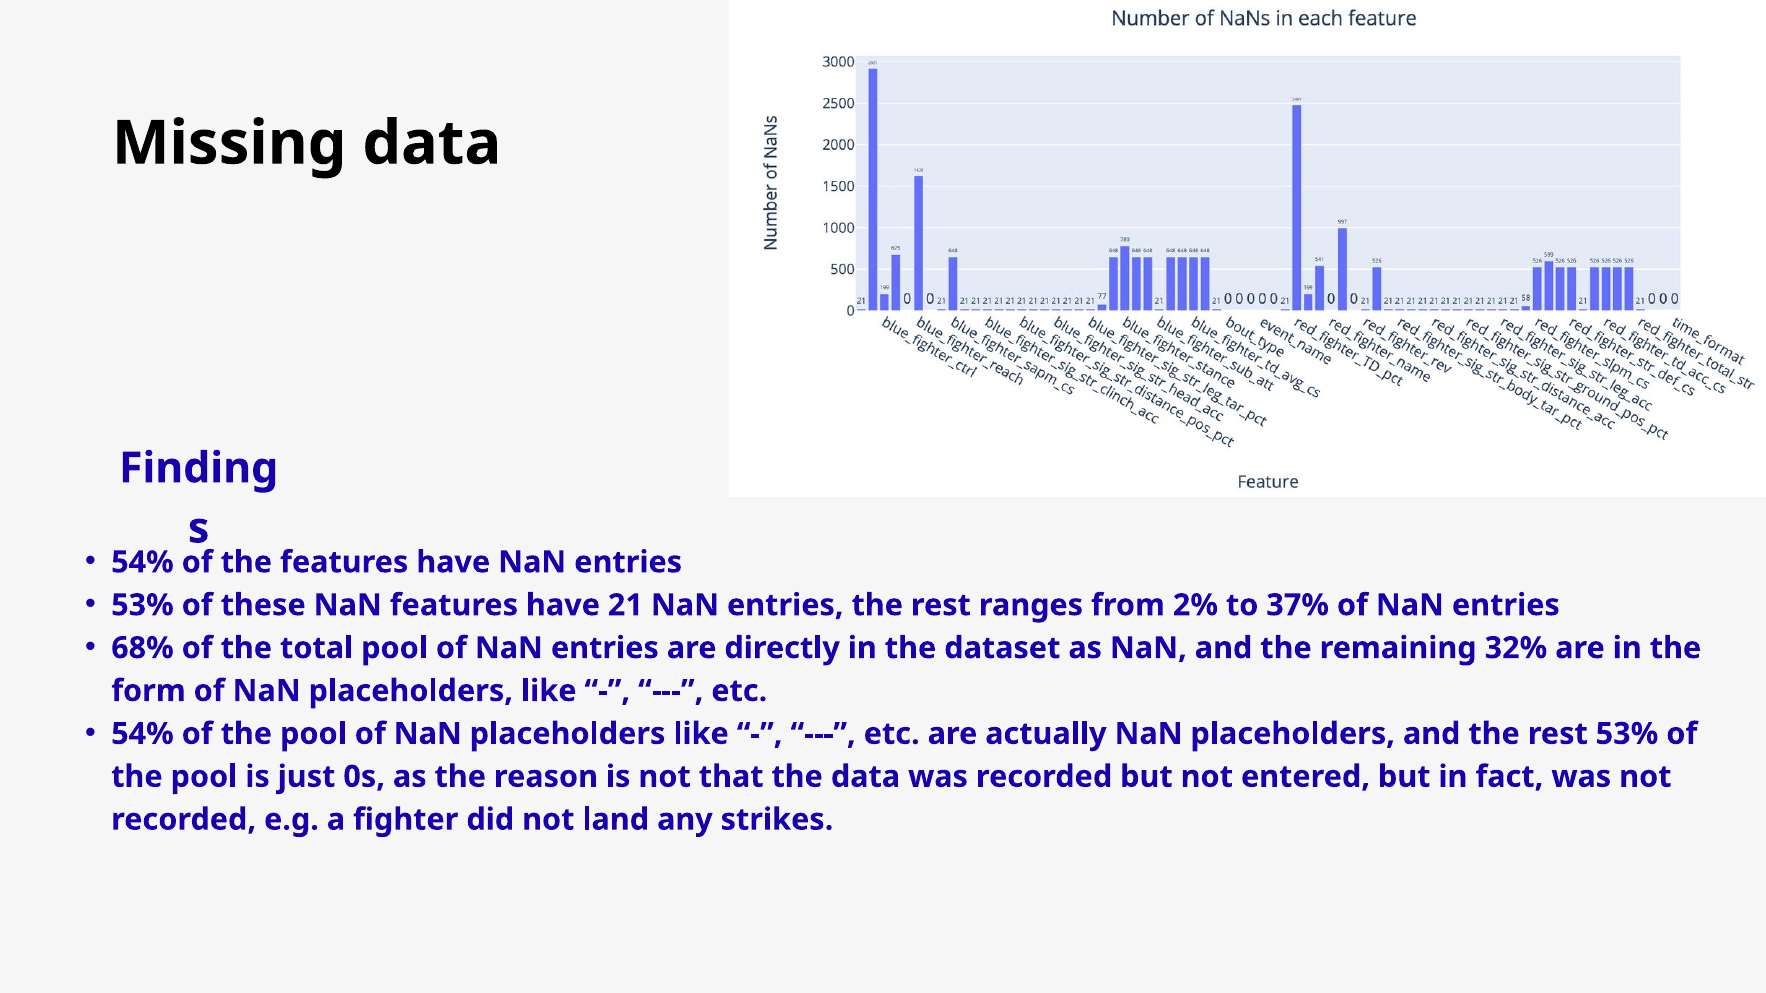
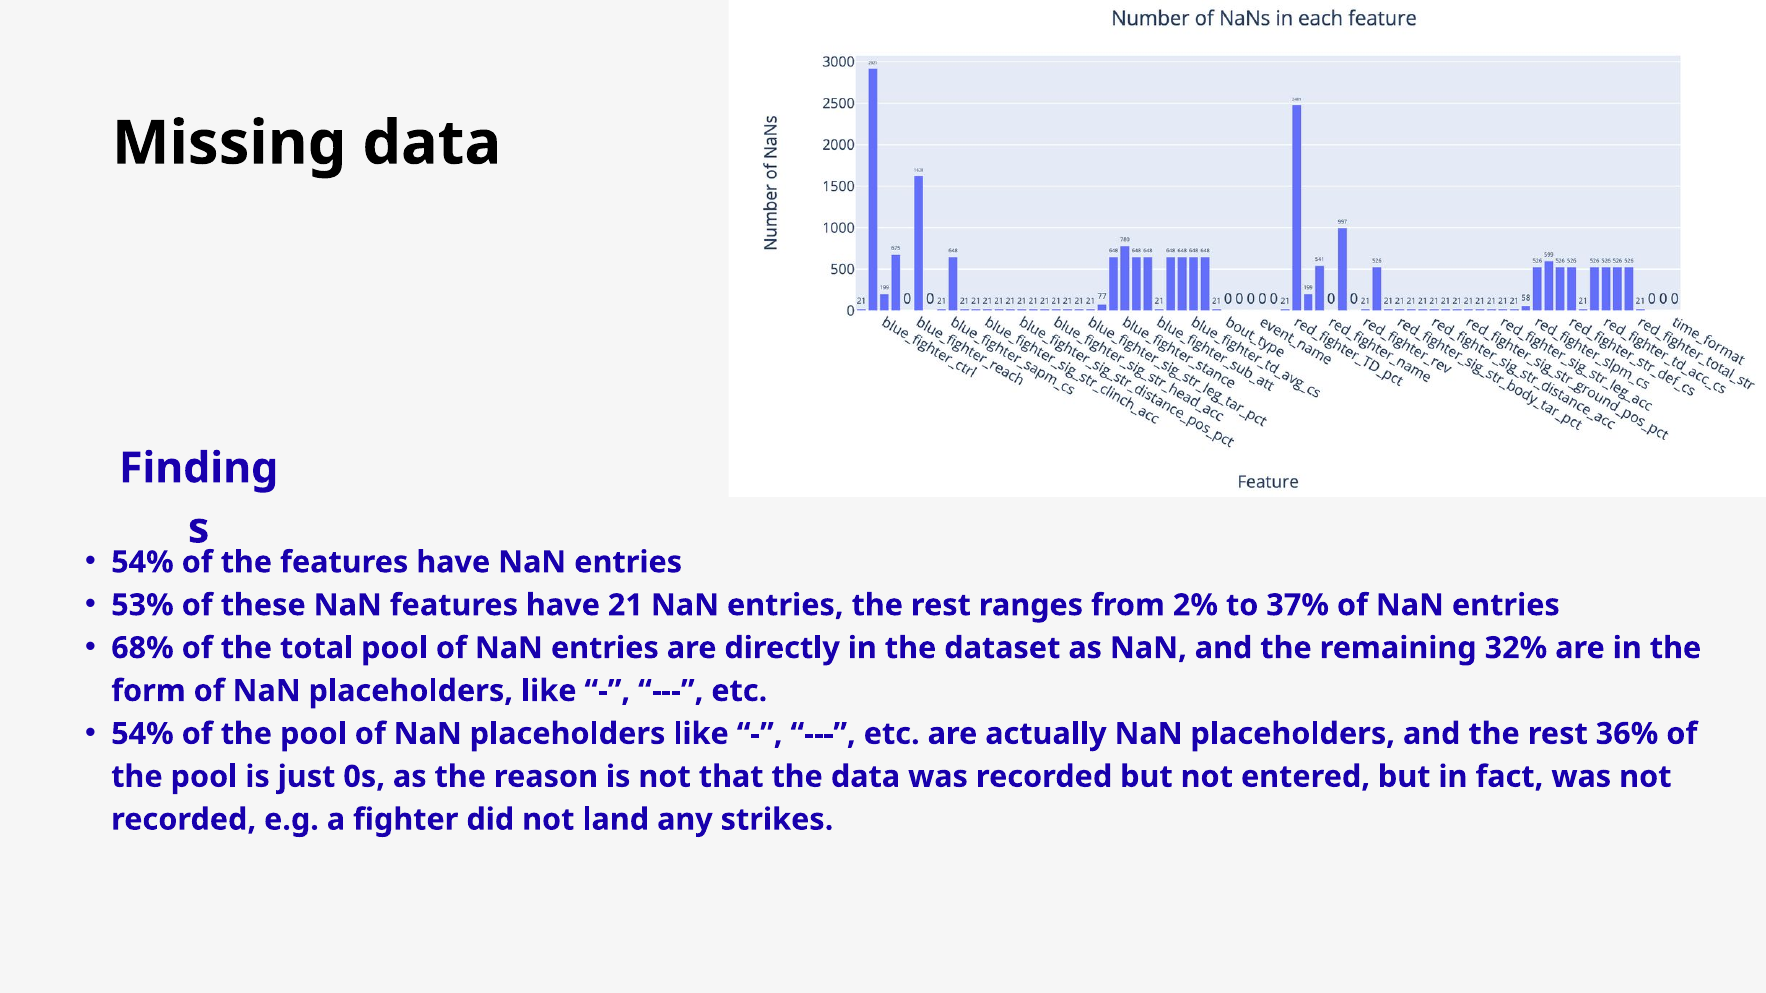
rest 53%: 53% -> 36%
